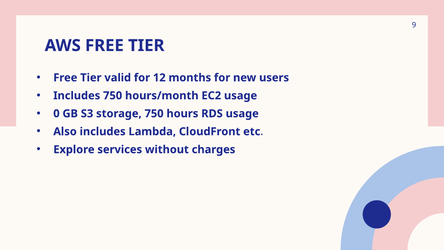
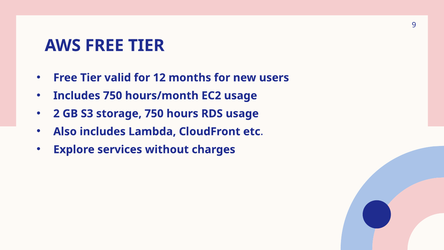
0: 0 -> 2
